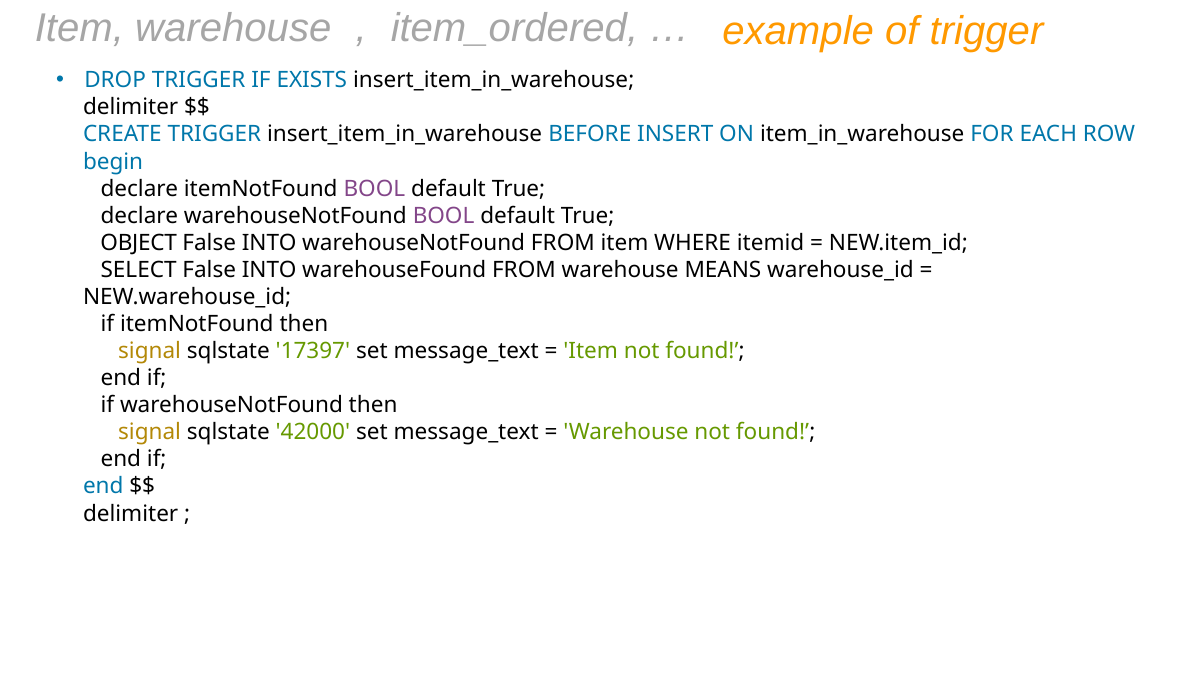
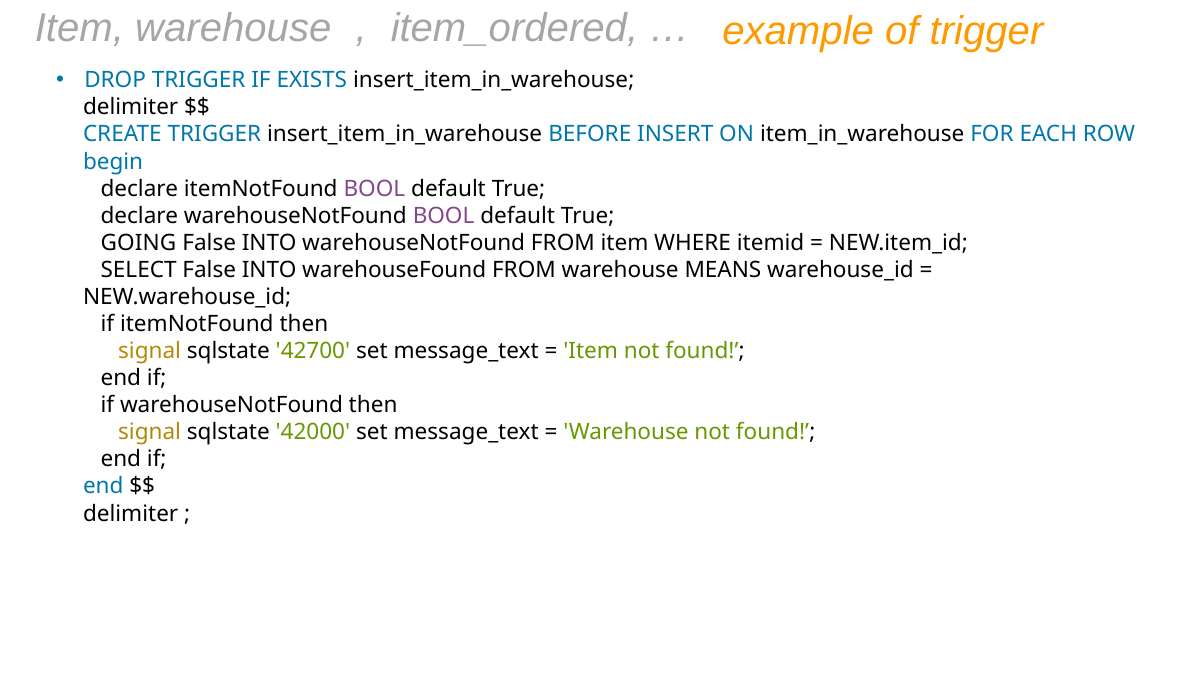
OBJECT: OBJECT -> GOING
17397: 17397 -> 42700
